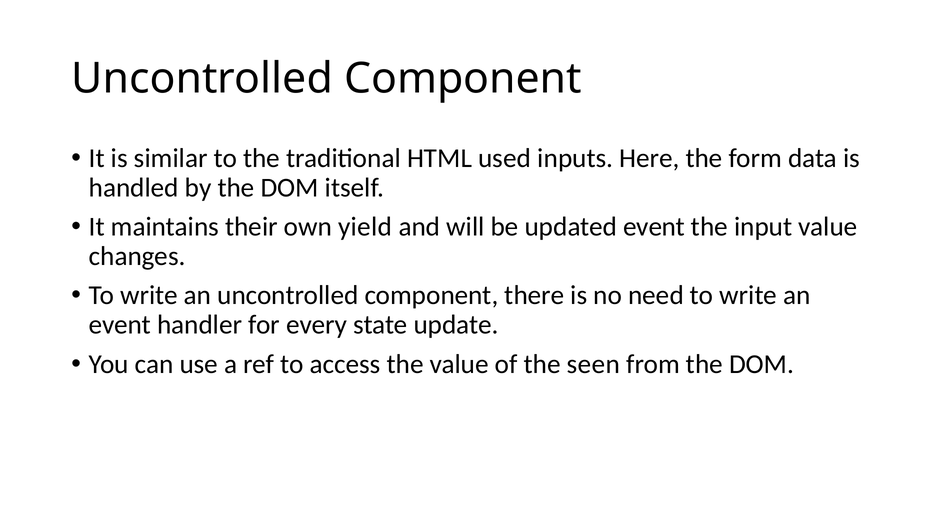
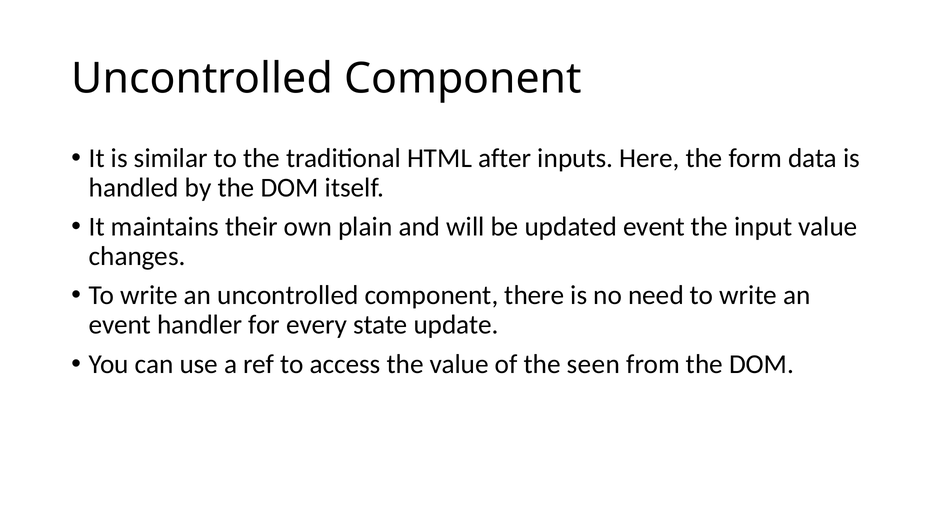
used: used -> after
yield: yield -> plain
